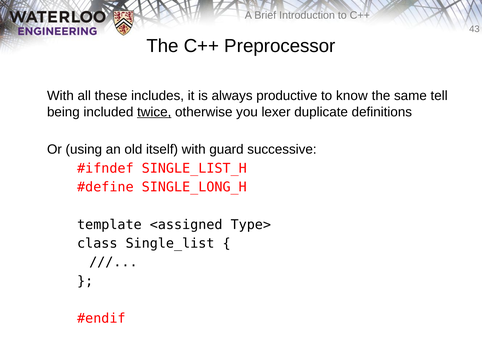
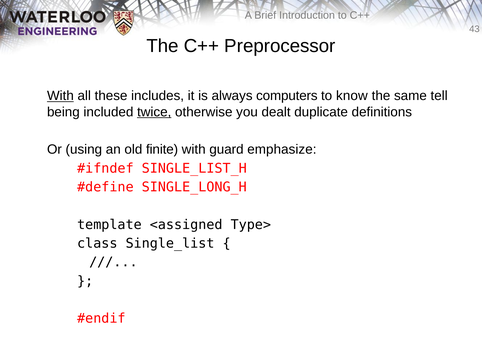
With at (60, 96) underline: none -> present
productive: productive -> computers
lexer: lexer -> dealt
itself: itself -> finite
successive: successive -> emphasize
